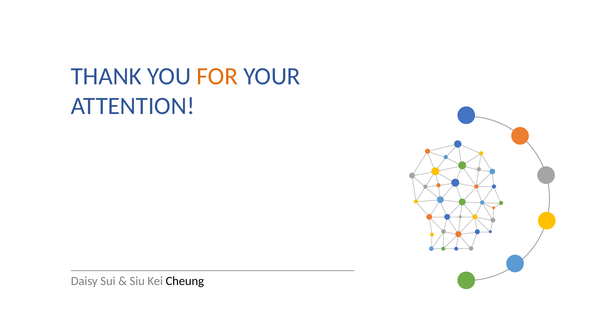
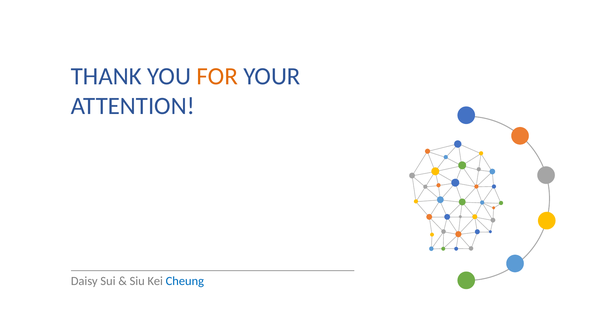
Cheung colour: black -> blue
